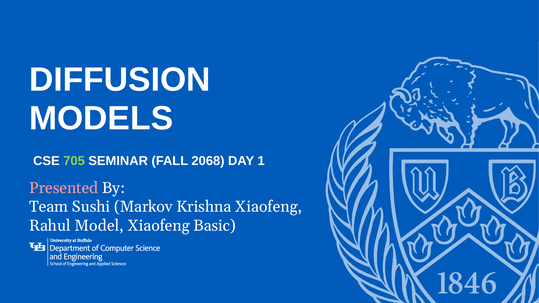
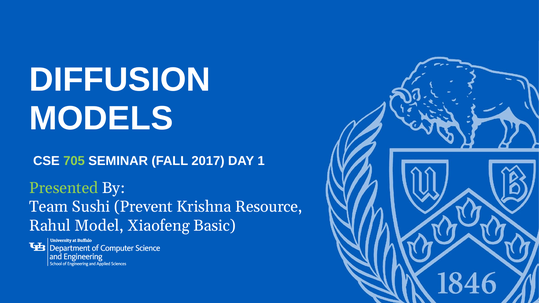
2068: 2068 -> 2017
Presented colour: pink -> light green
Markov: Markov -> Prevent
Krishna Xiaofeng: Xiaofeng -> Resource
